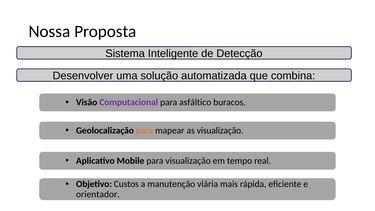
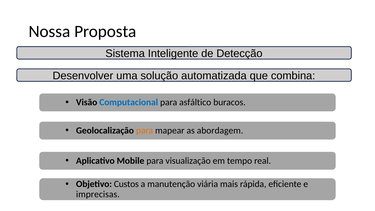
Computacional colour: purple -> blue
as visualização: visualização -> abordagem
orientador: orientador -> imprecisas
